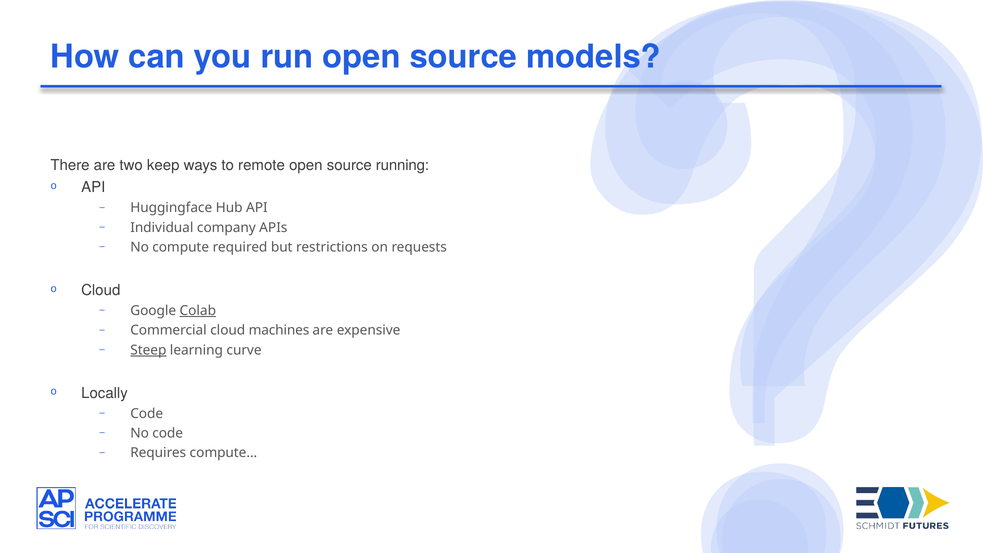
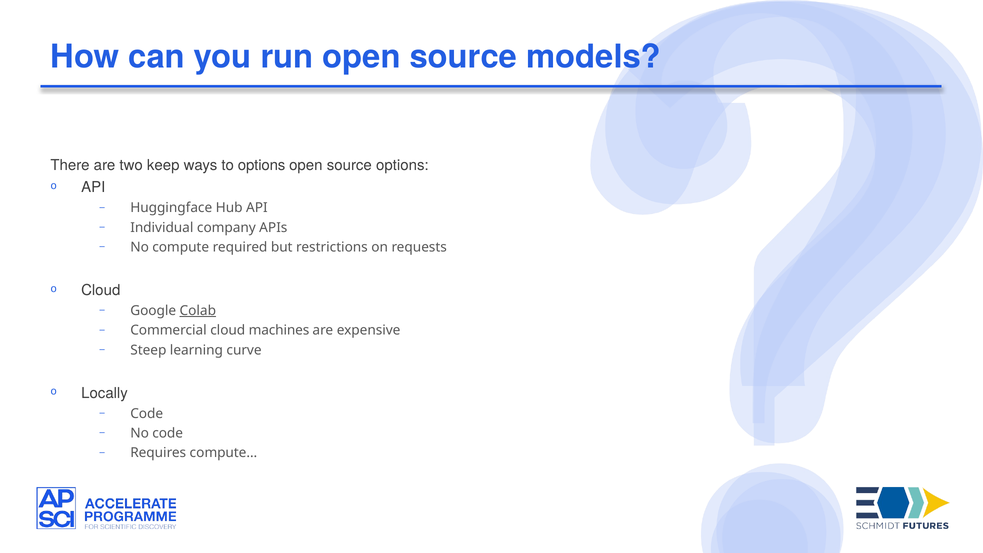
to remote: remote -> options
source running: running -> options
Steep underline: present -> none
